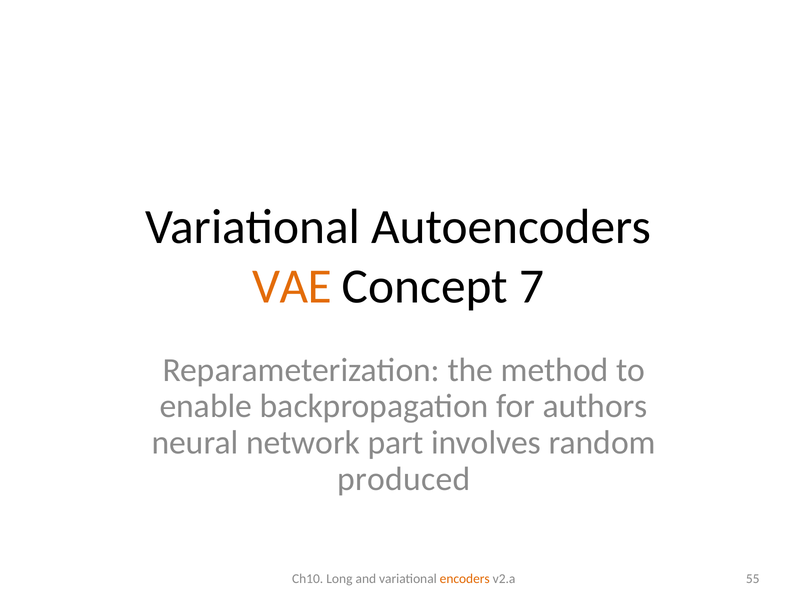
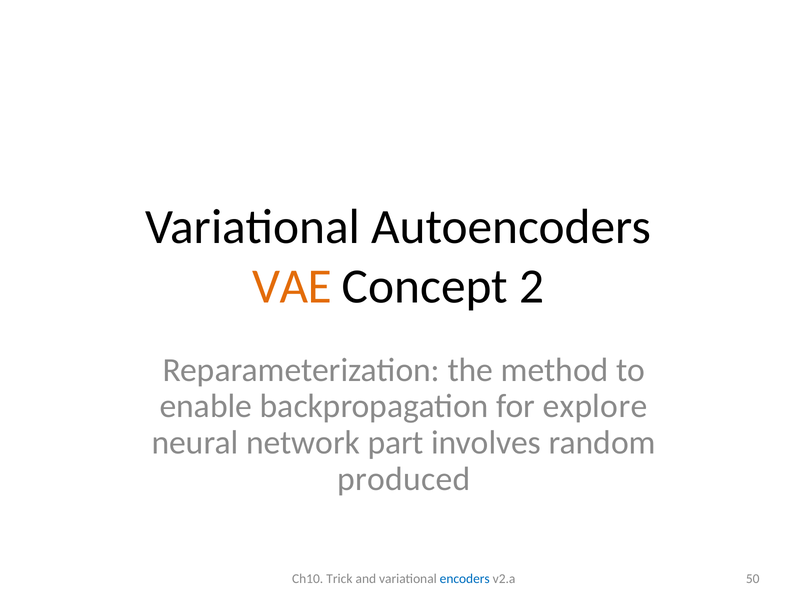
7: 7 -> 2
authors: authors -> explore
Long: Long -> Trick
encoders colour: orange -> blue
55: 55 -> 50
